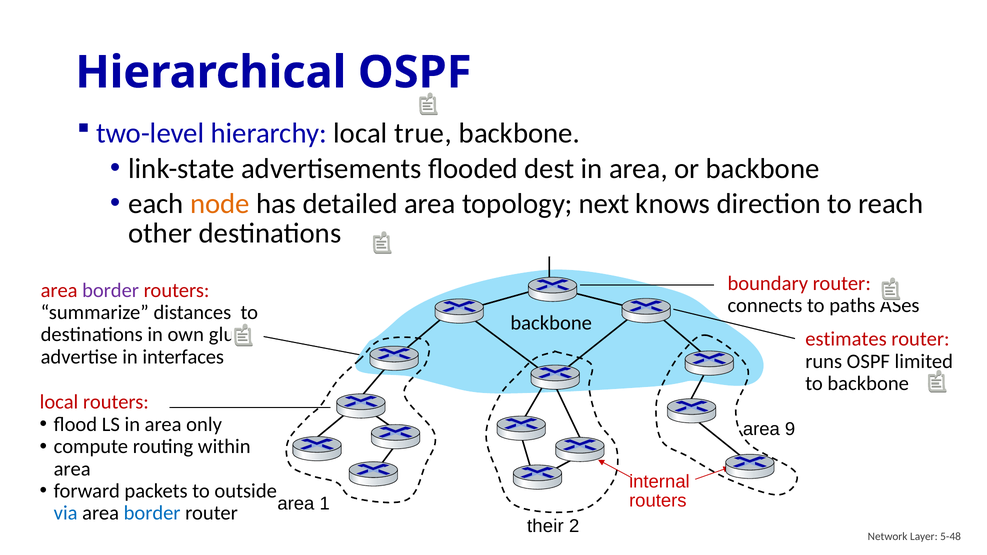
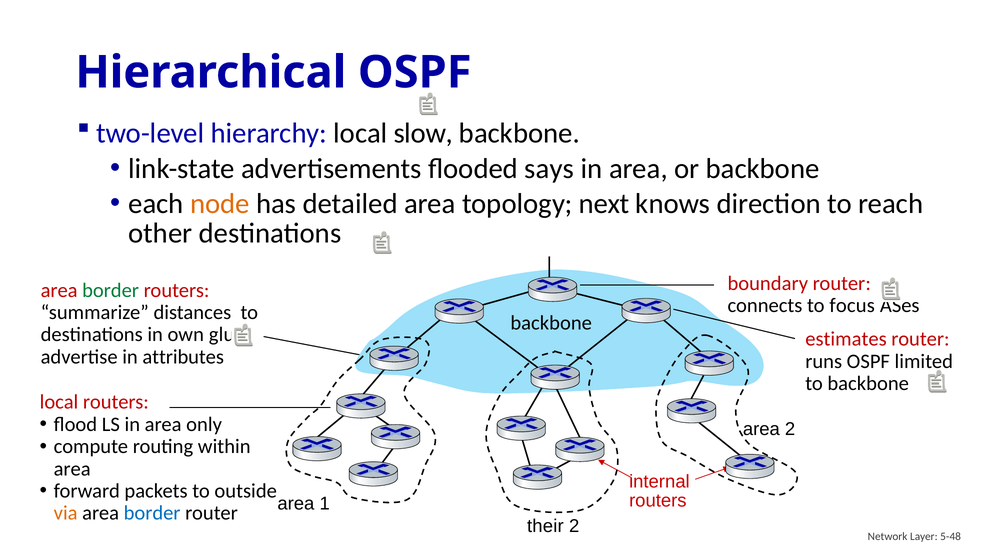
true: true -> slow
dest: dest -> says
border at (111, 290) colour: purple -> green
paths: paths -> focus
interfaces: interfaces -> attributes
area 9: 9 -> 2
via colour: blue -> orange
